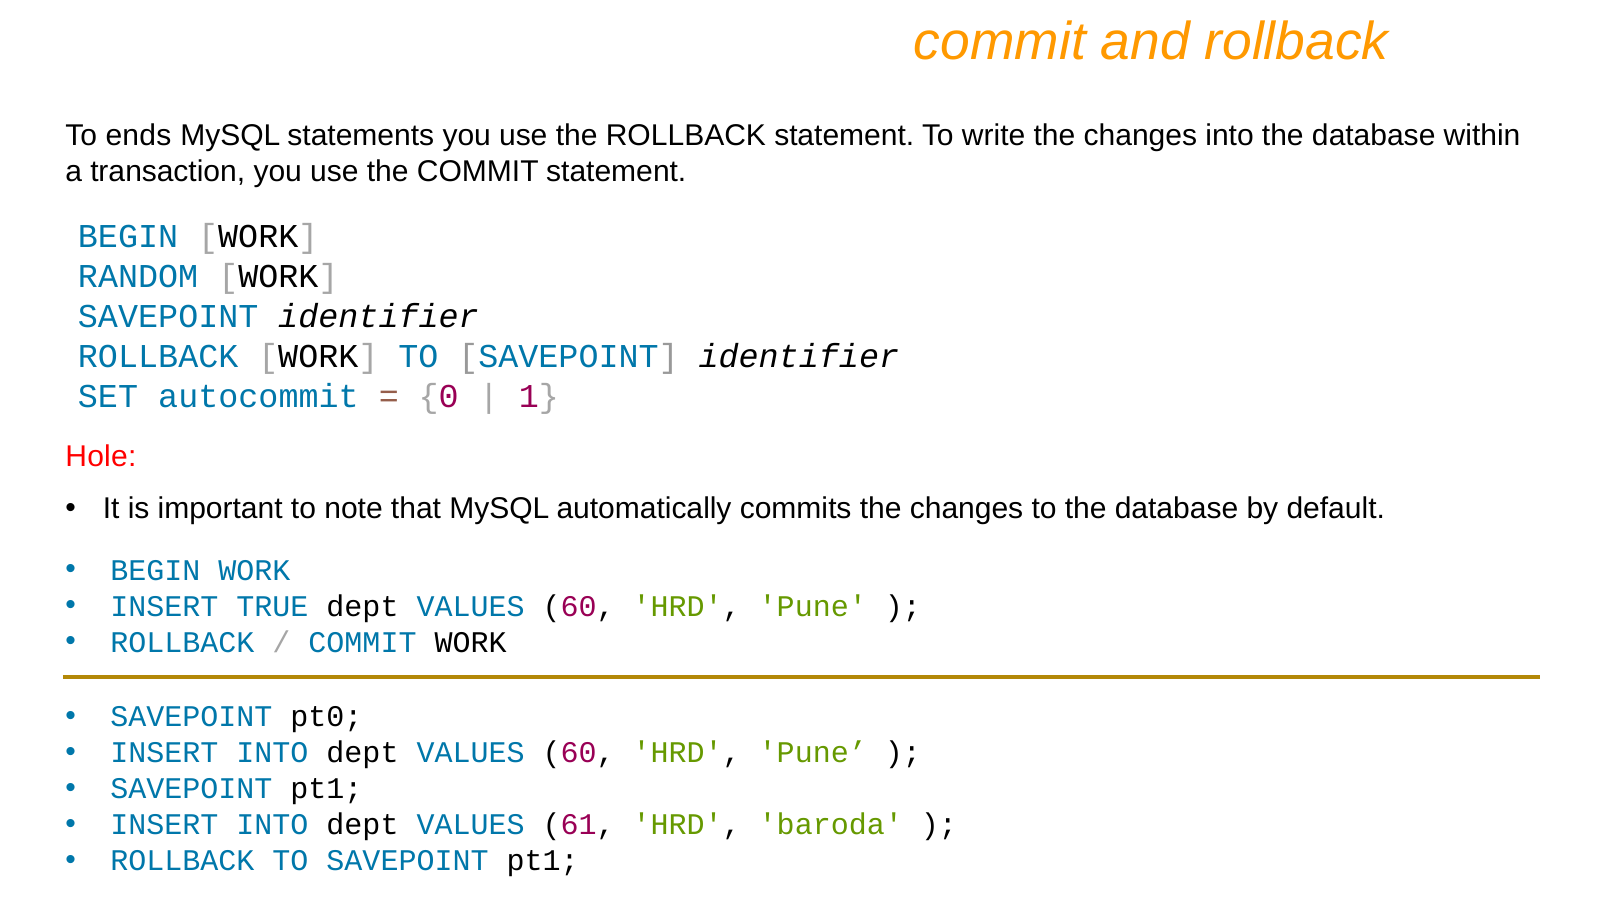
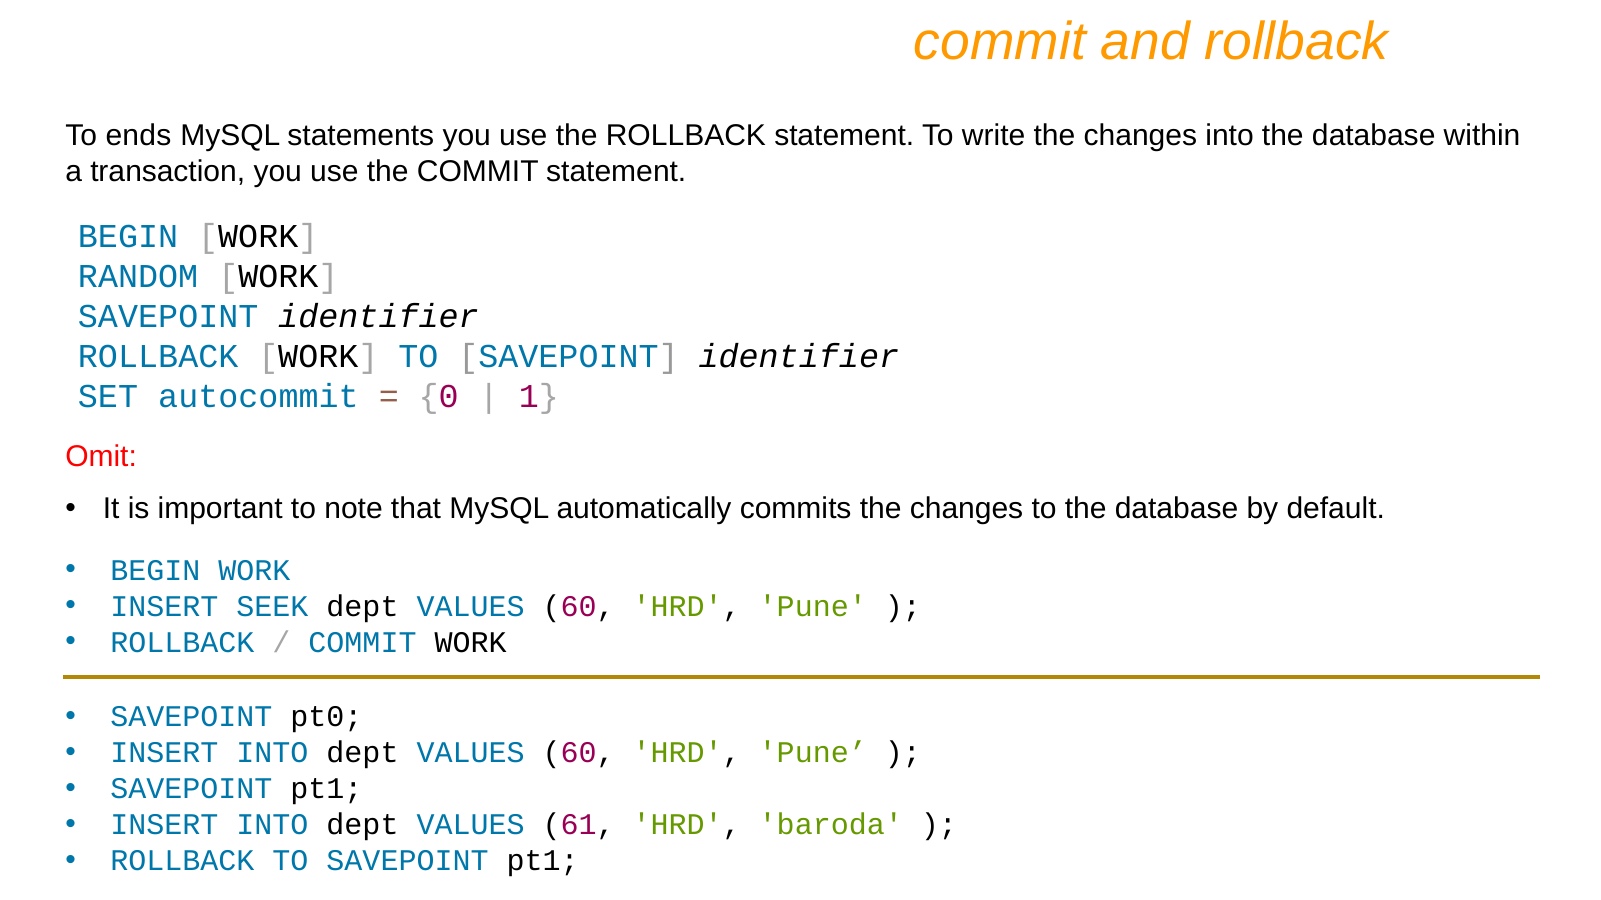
Hole: Hole -> Omit
TRUE: TRUE -> SEEK
